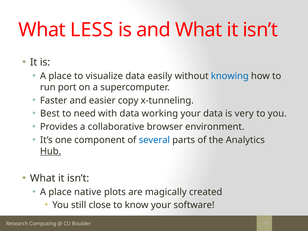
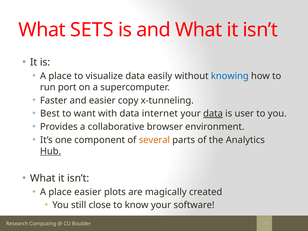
LESS: LESS -> SETS
need: need -> want
working: working -> internet
data at (213, 114) underline: none -> present
very: very -> user
several colour: blue -> orange
place native: native -> easier
